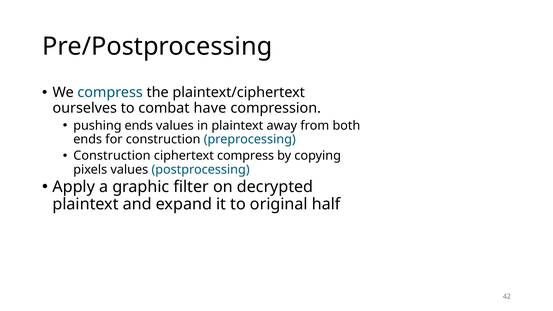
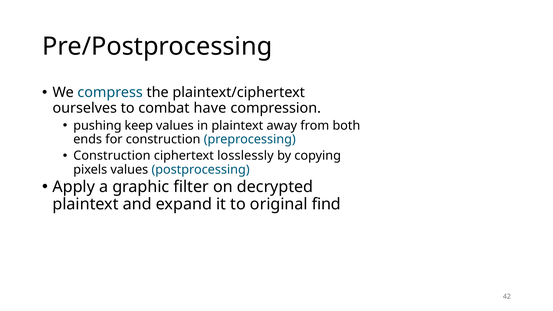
pushing ends: ends -> keep
ciphertext compress: compress -> losslessly
half: half -> find
